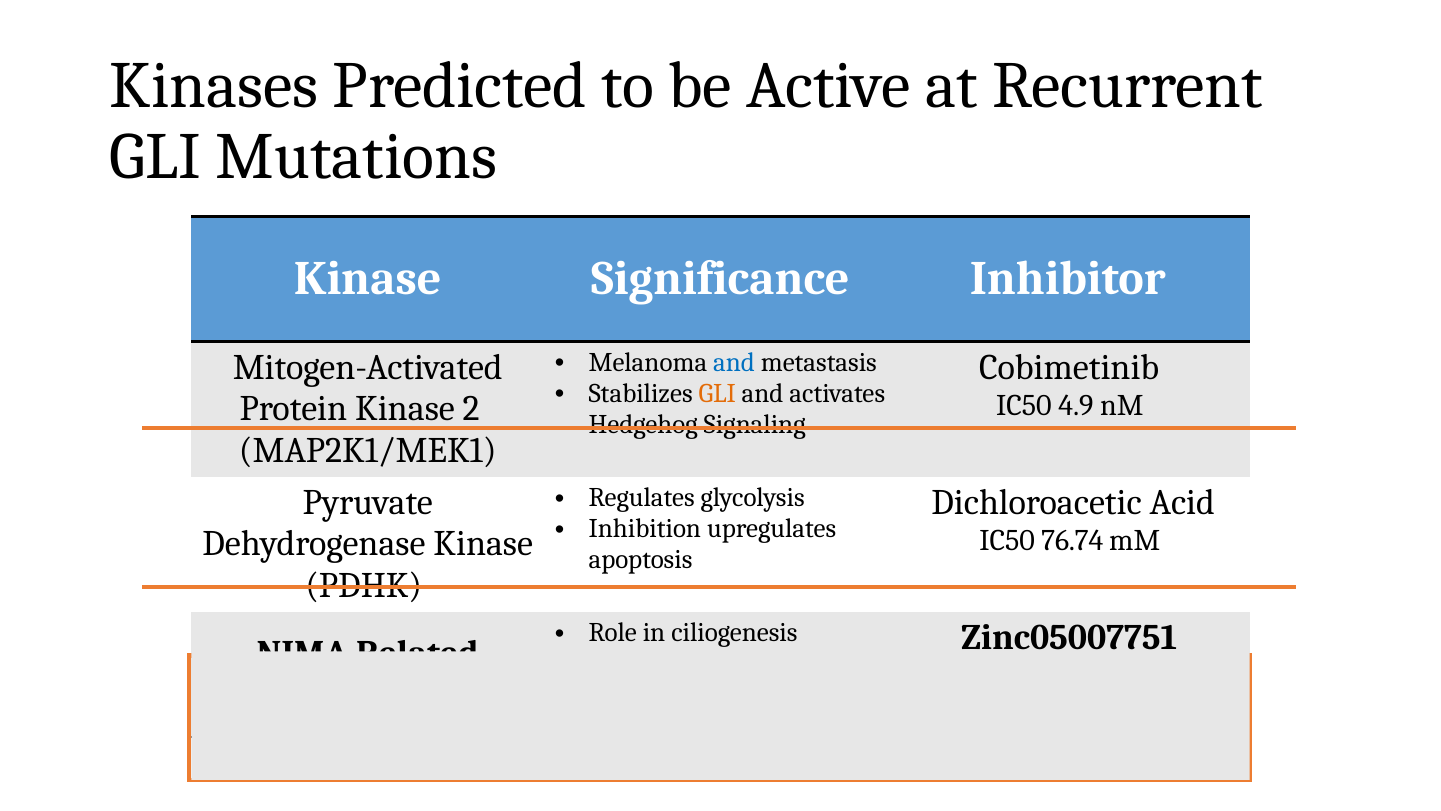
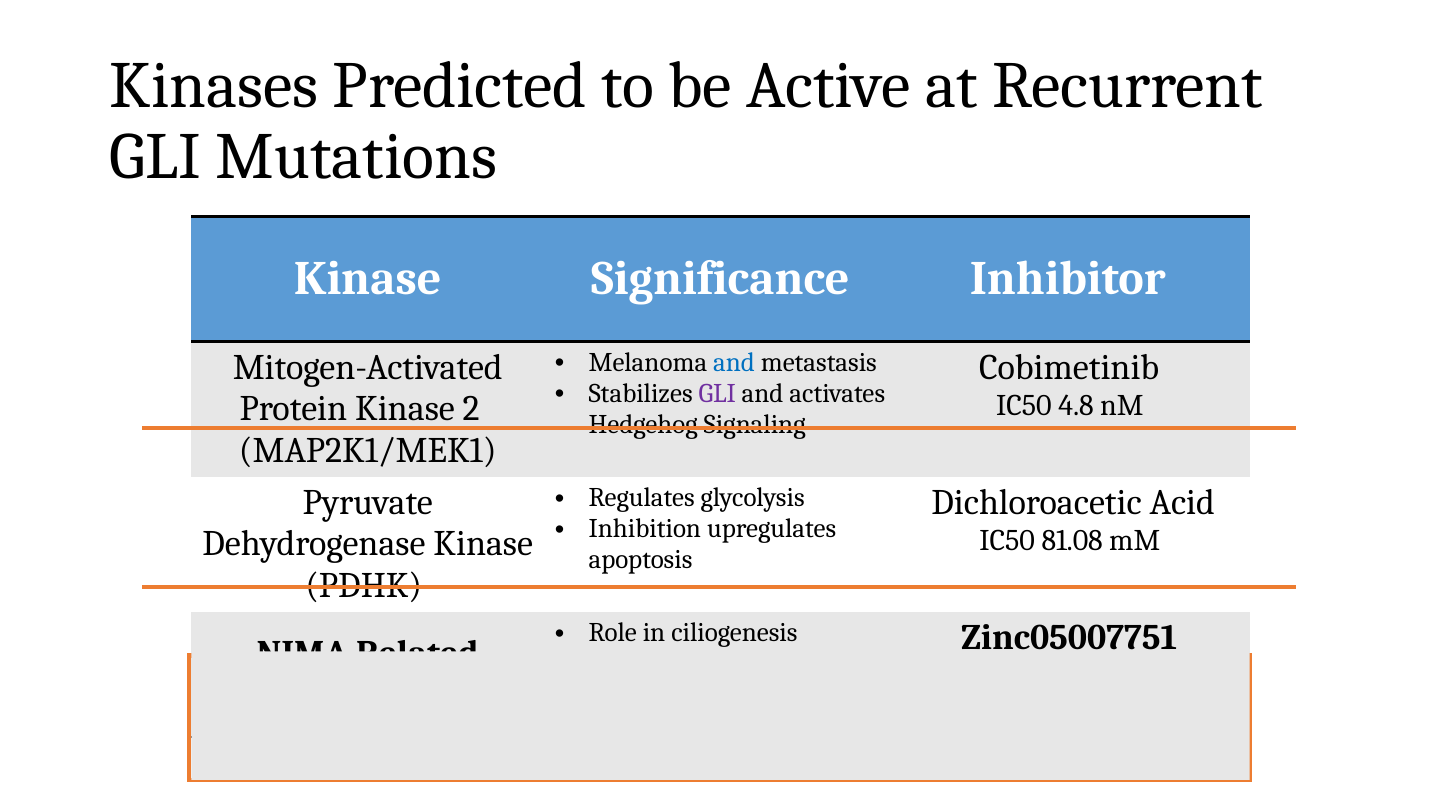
GLI at (717, 393) colour: orange -> purple
4.9: 4.9 -> 4.8
76.74: 76.74 -> 81.08
